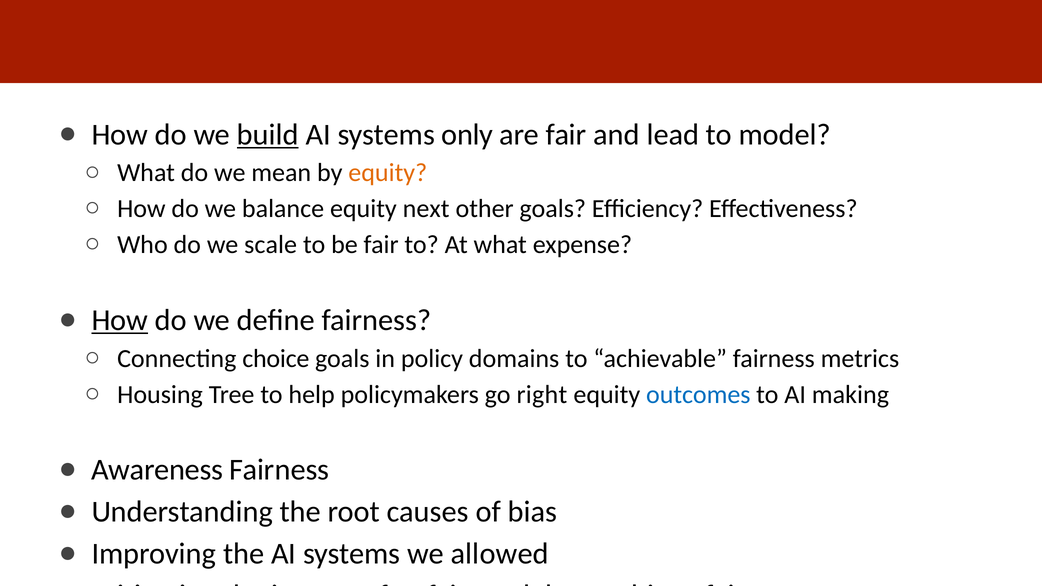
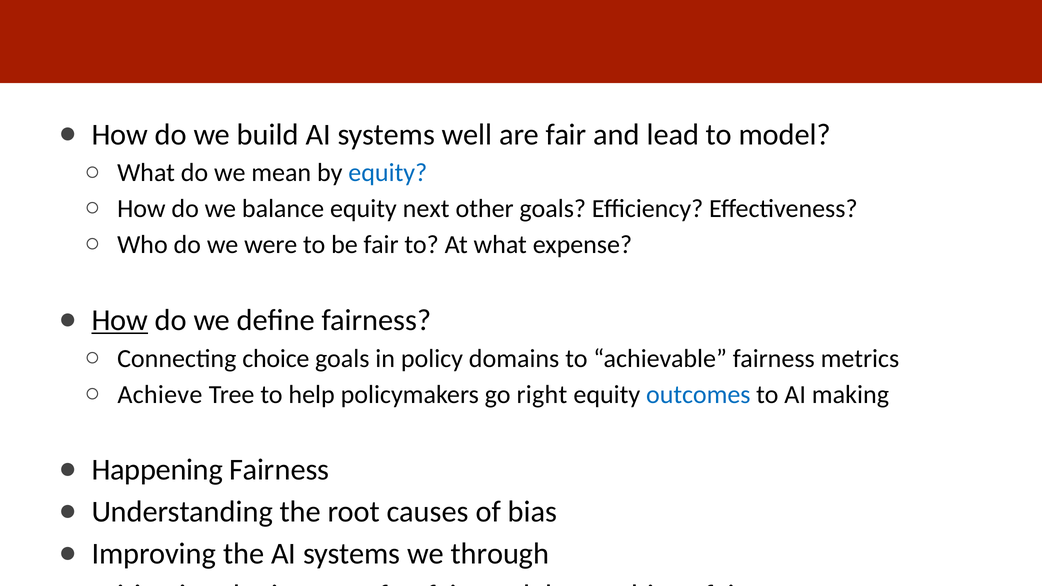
build underline: present -> none
only: only -> well
equity at (388, 173) colour: orange -> blue
scale: scale -> were
Housing at (160, 395): Housing -> Achieve
Awareness: Awareness -> Happening
allowed: allowed -> through
